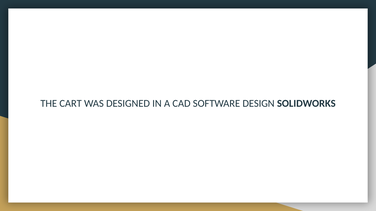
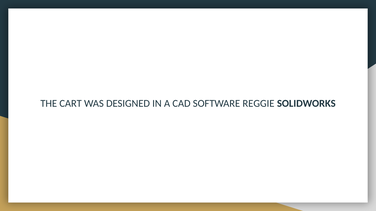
DESIGN: DESIGN -> REGGIE
